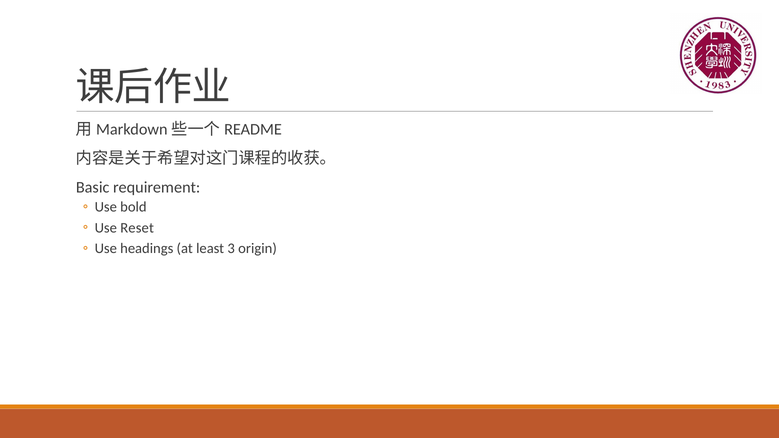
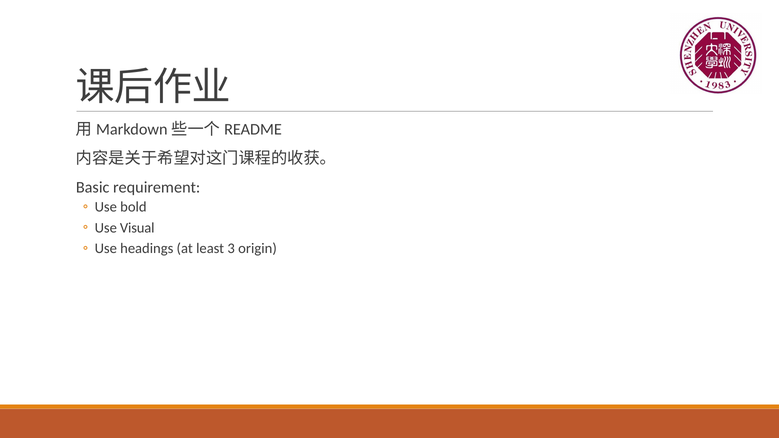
Reset: Reset -> Visual
